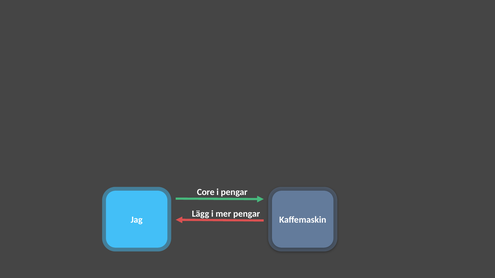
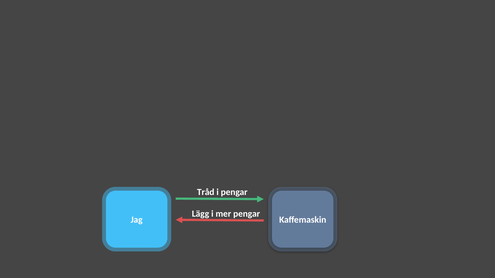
Core: Core -> Tråd
